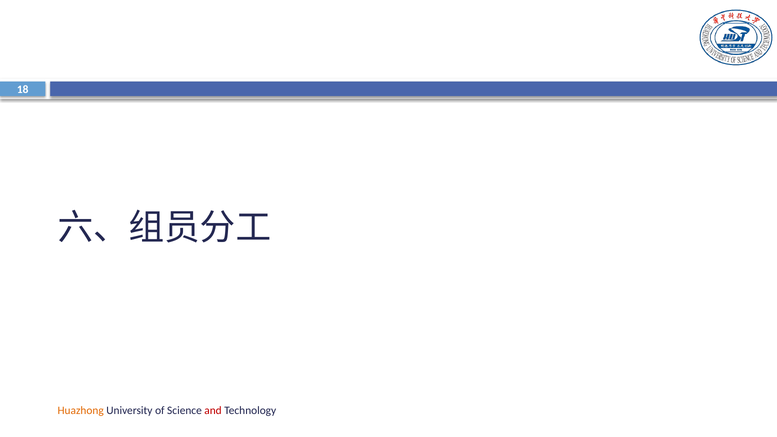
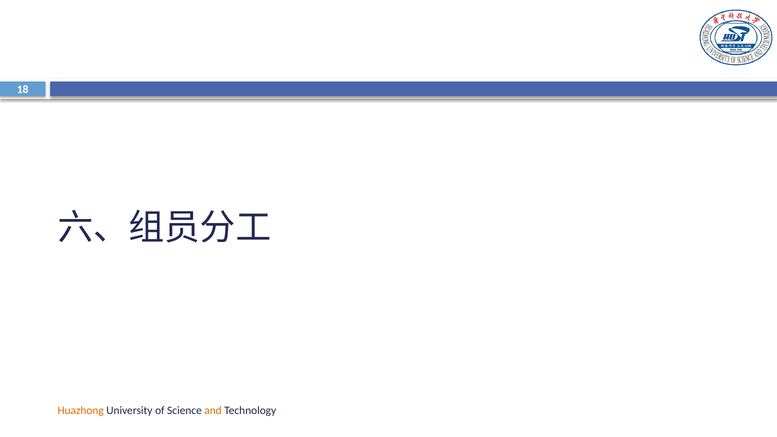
and colour: red -> orange
